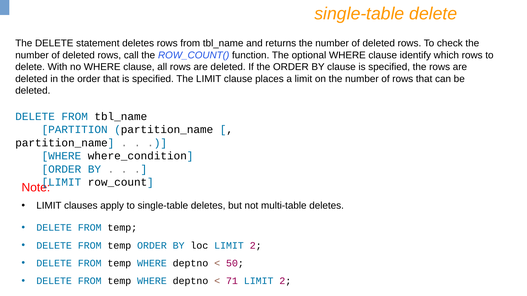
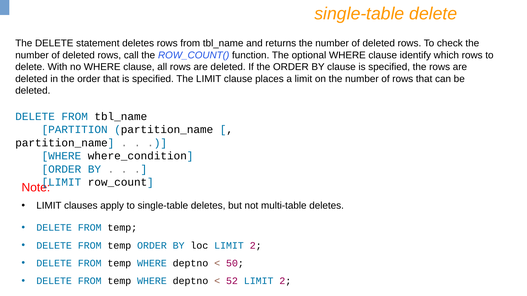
71: 71 -> 52
